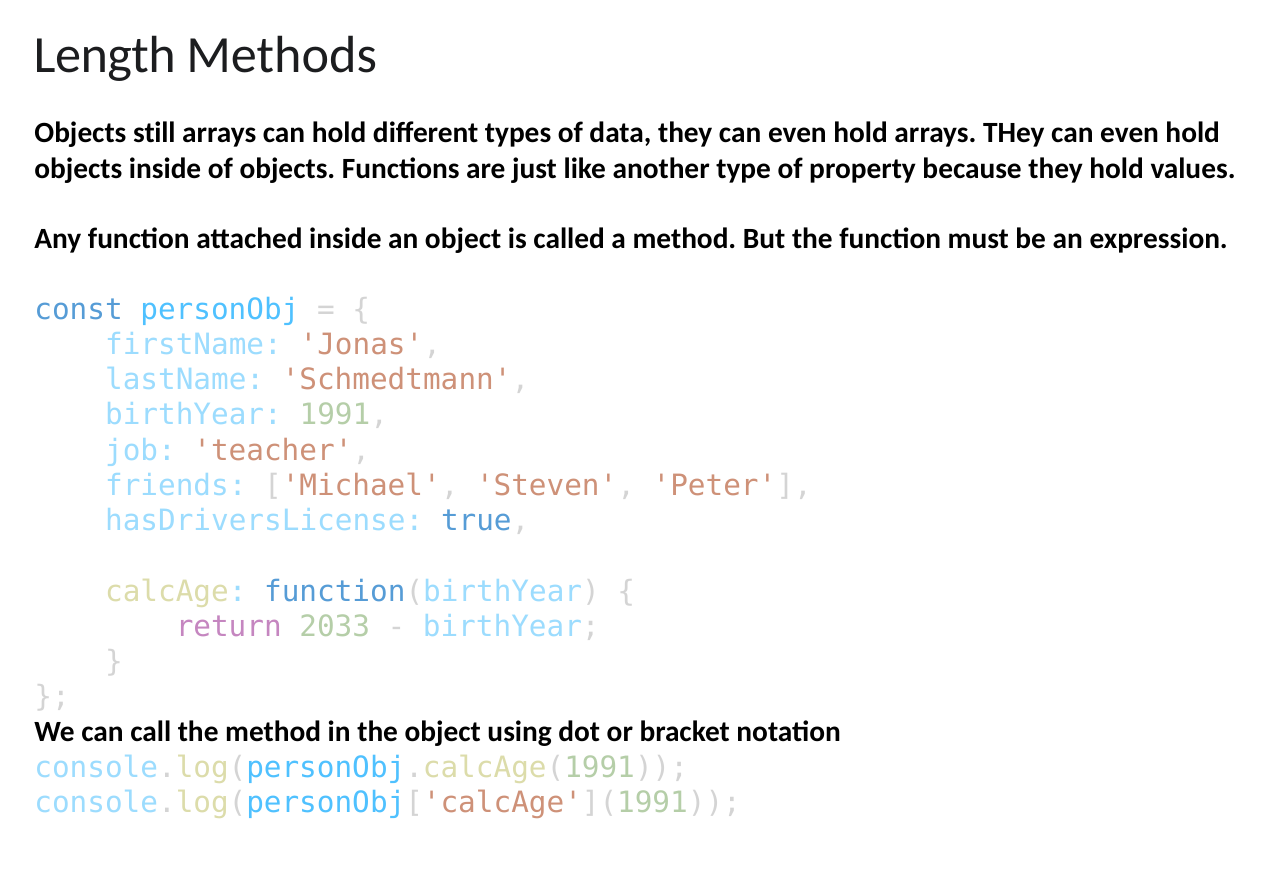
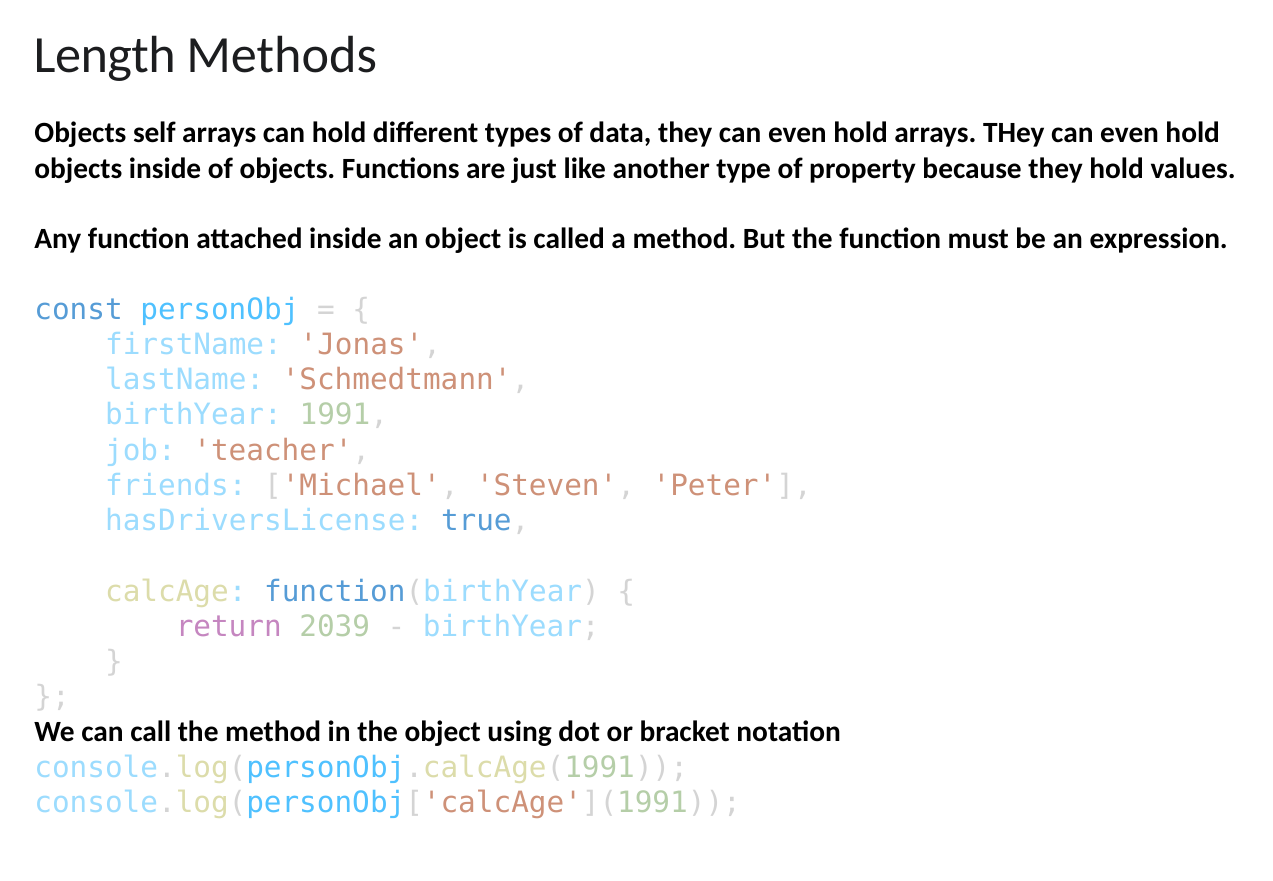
still: still -> self
2033: 2033 -> 2039
